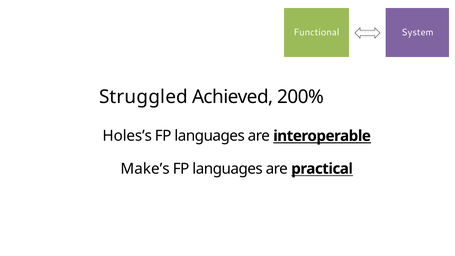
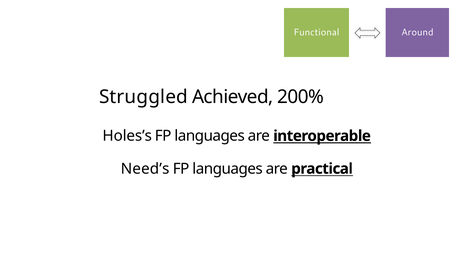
System: System -> Around
Make’s: Make’s -> Need’s
